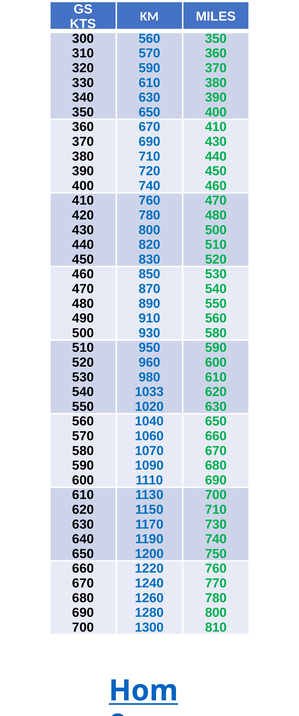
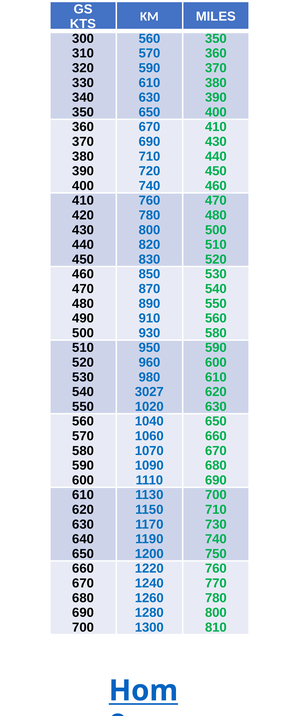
1033: 1033 -> 3027
